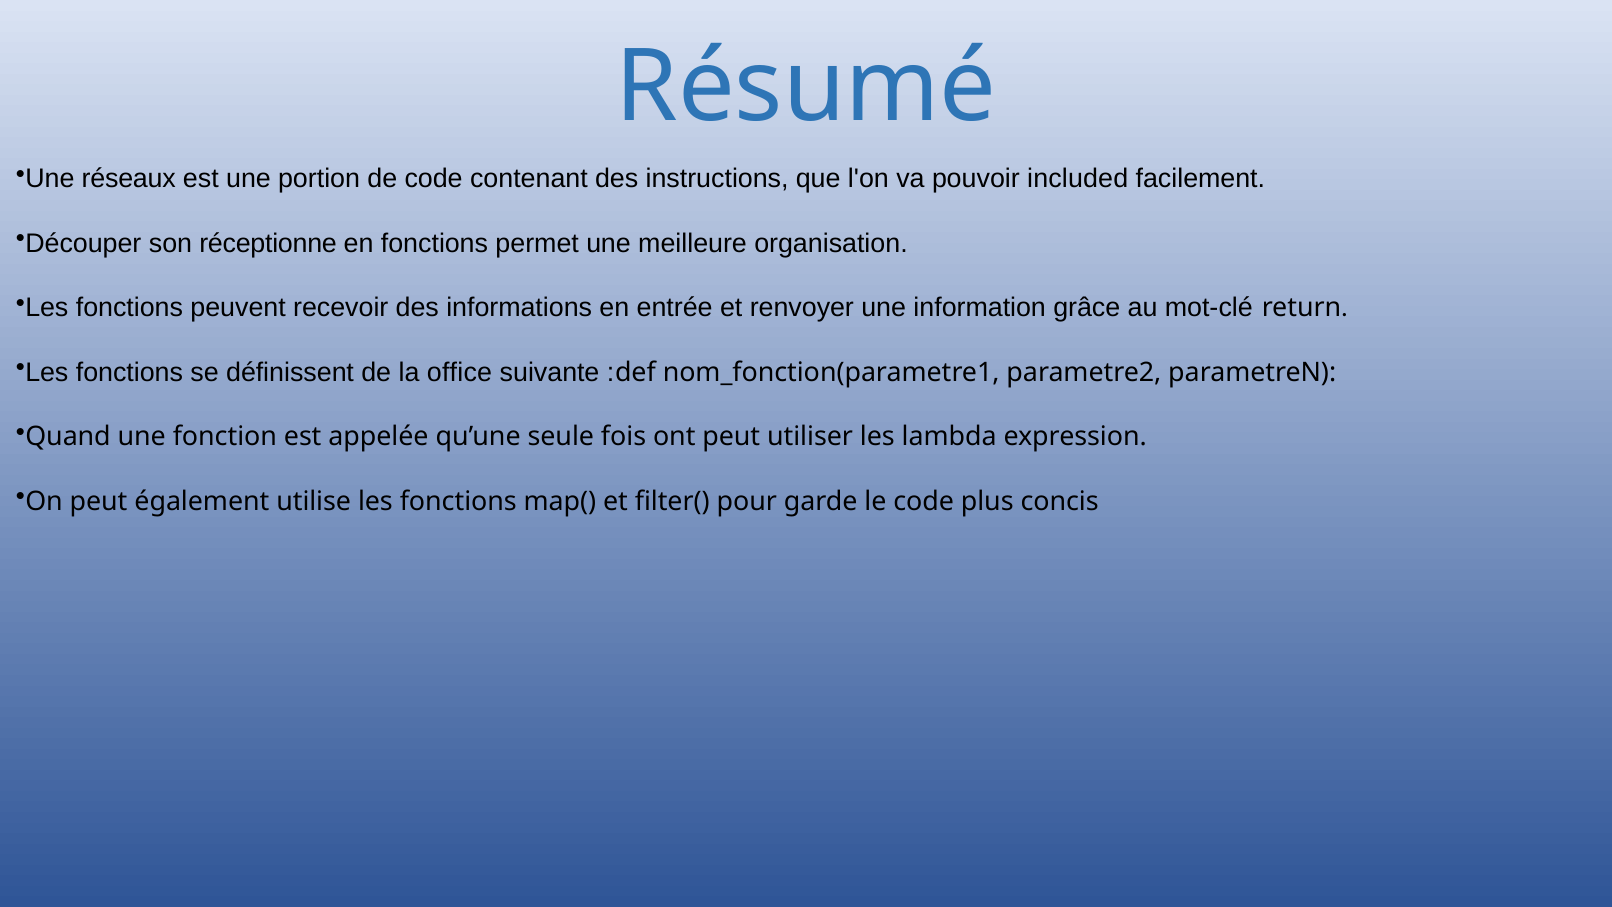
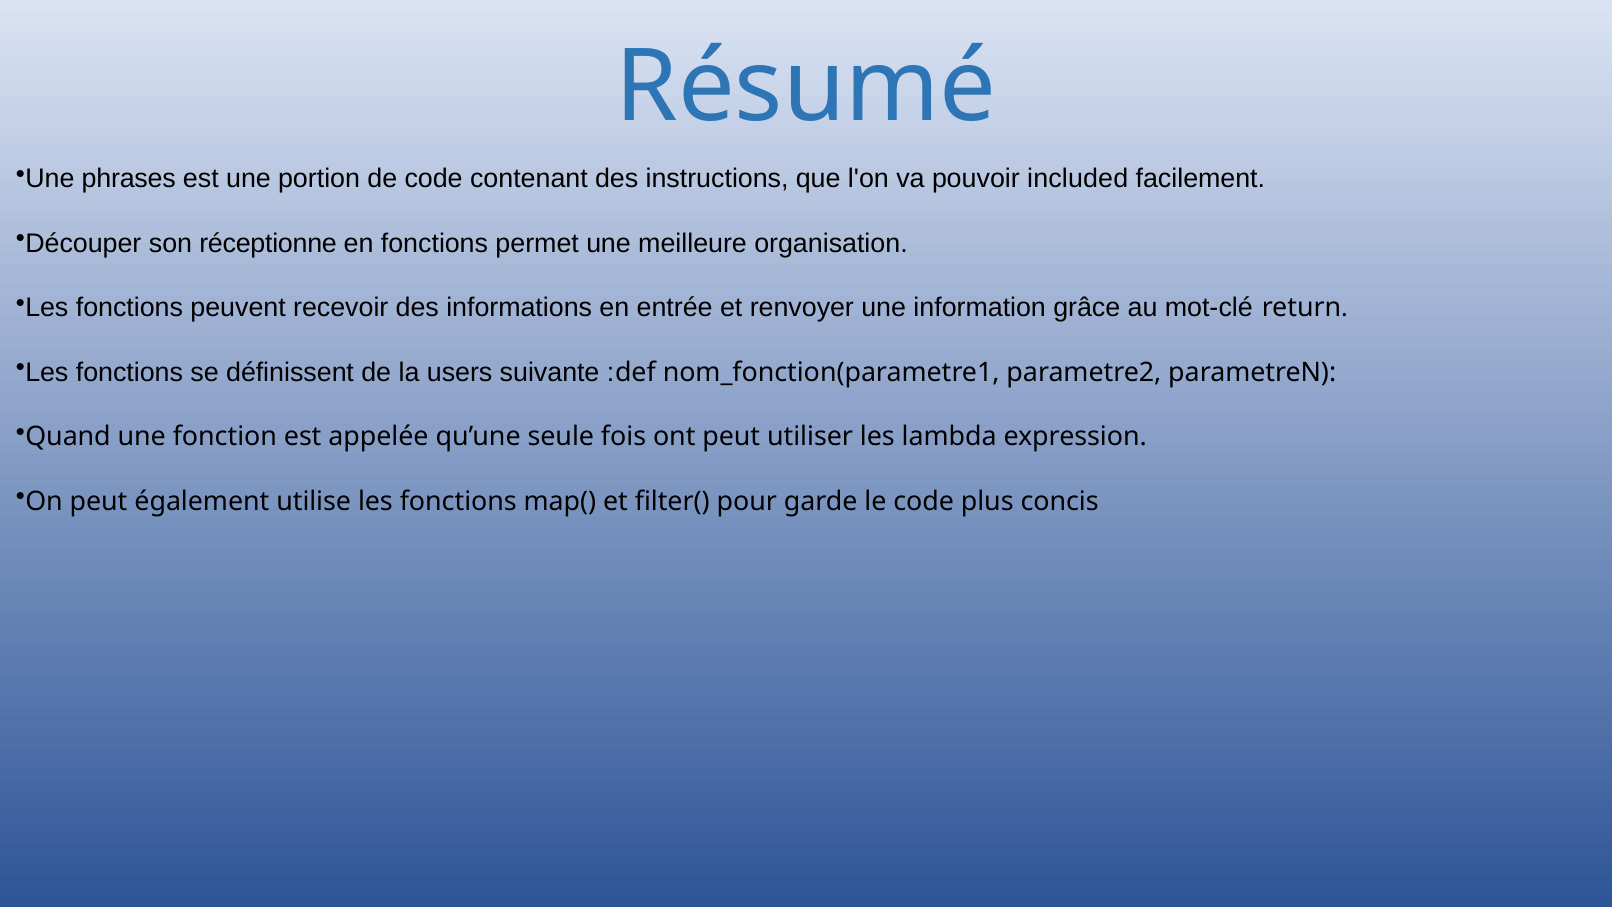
réseaux: réseaux -> phrases
office: office -> users
